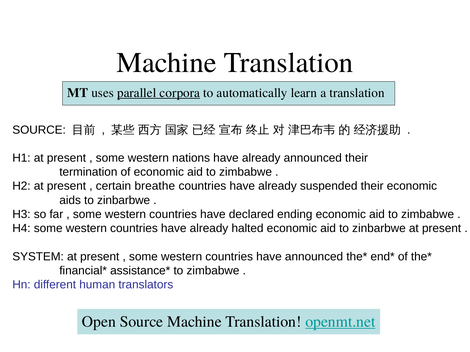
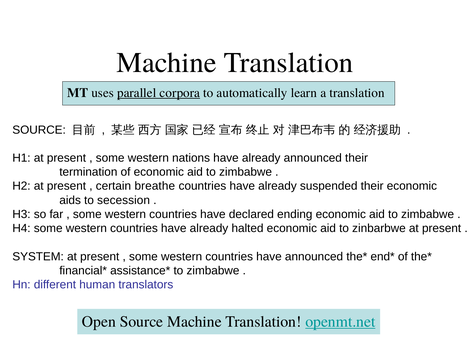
aids to zinbarbwe: zinbarbwe -> secession
